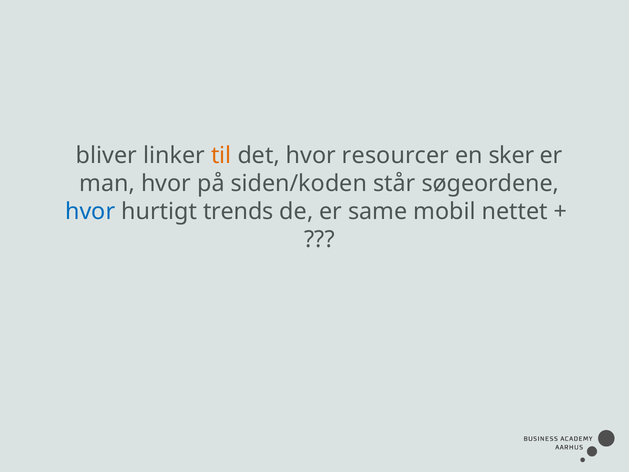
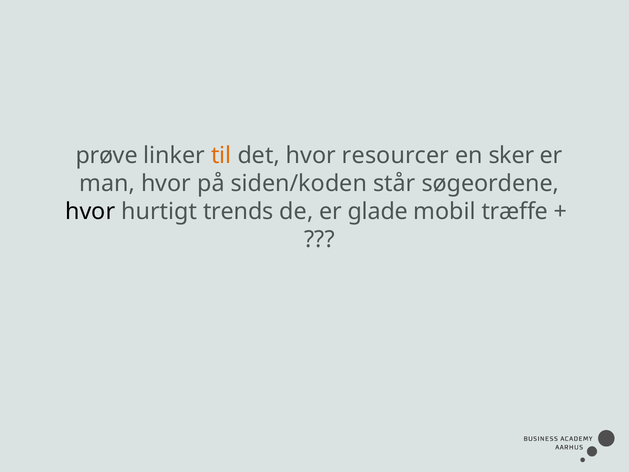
bliver: bliver -> prøve
hvor at (90, 211) colour: blue -> black
same: same -> glade
nettet: nettet -> træffe
